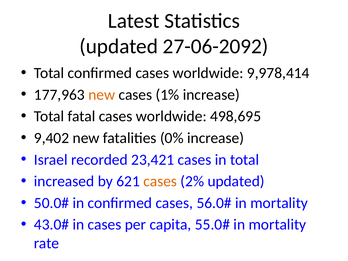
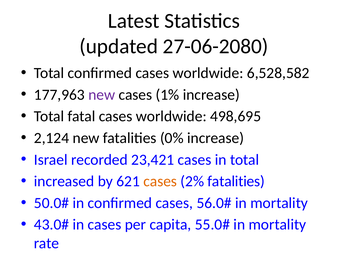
27-06-2092: 27-06-2092 -> 27-06-2080
9,978,414: 9,978,414 -> 6,528,582
new at (102, 95) colour: orange -> purple
9,402: 9,402 -> 2,124
2% updated: updated -> fatalities
